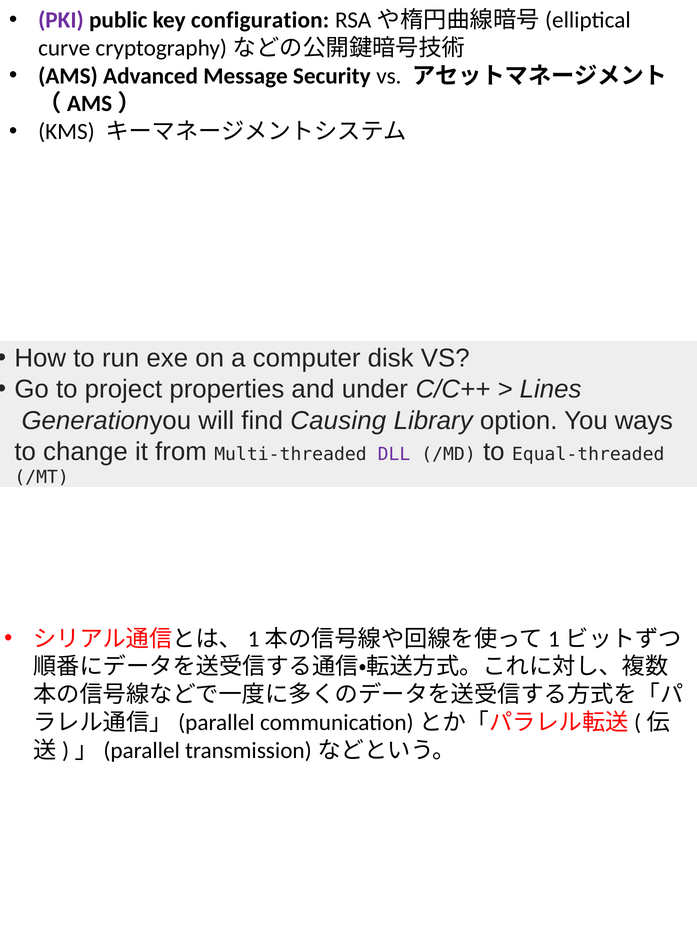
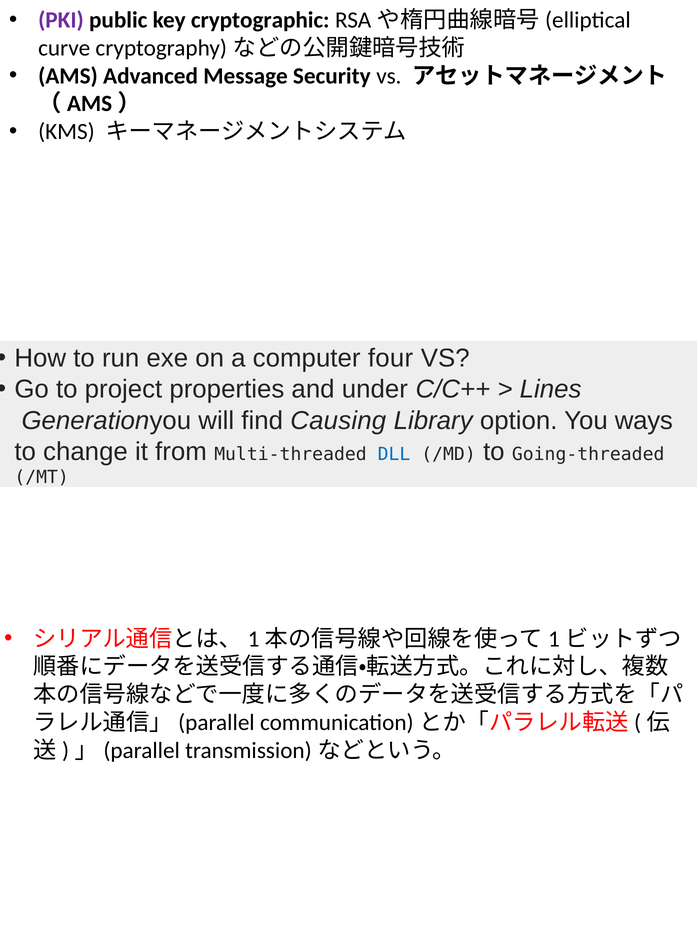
configuration: configuration -> cryptographic
disk: disk -> four
DLL colour: purple -> blue
Equal-threaded: Equal-threaded -> Going-threaded
